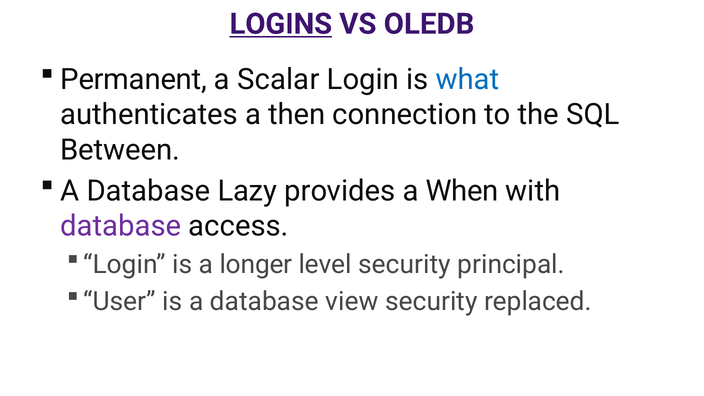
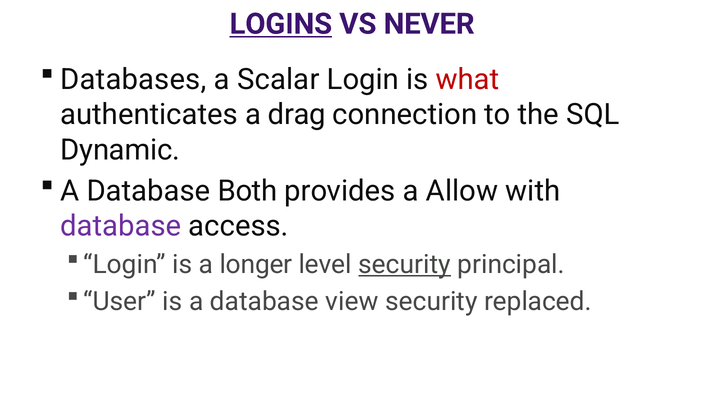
OLEDB: OLEDB -> NEVER
Permanent: Permanent -> Databases
what colour: blue -> red
then: then -> drag
Between: Between -> Dynamic
Lazy: Lazy -> Both
When: When -> Allow
security at (405, 265) underline: none -> present
